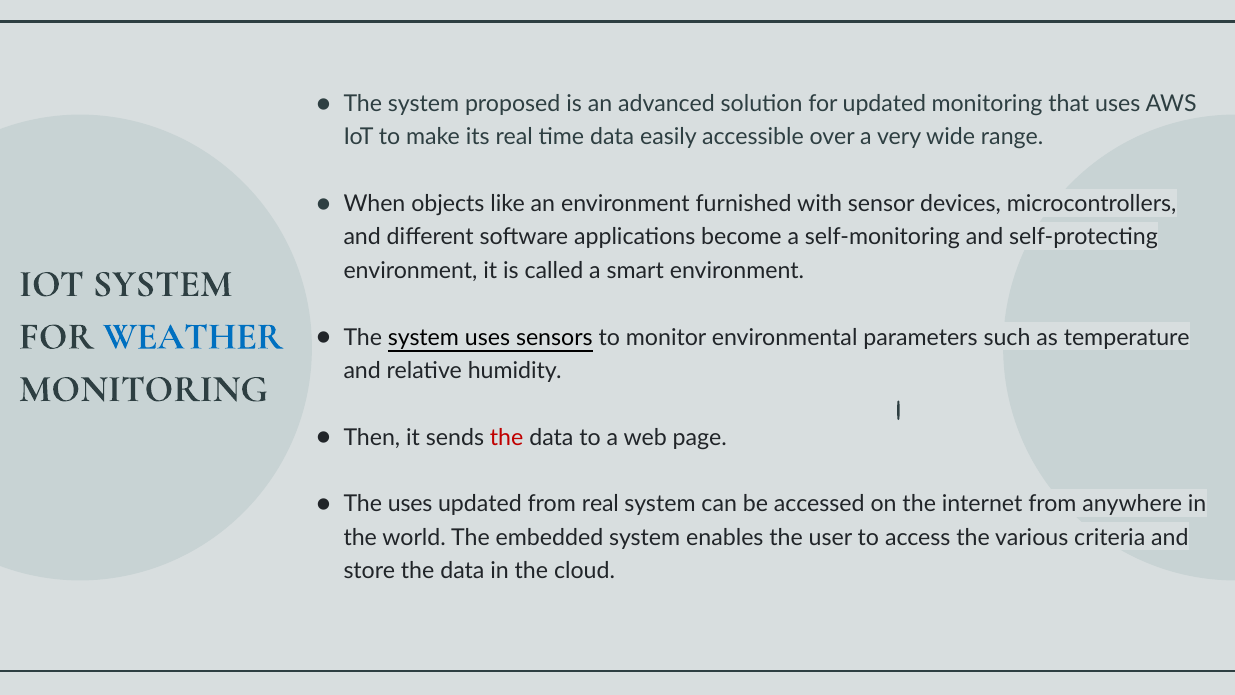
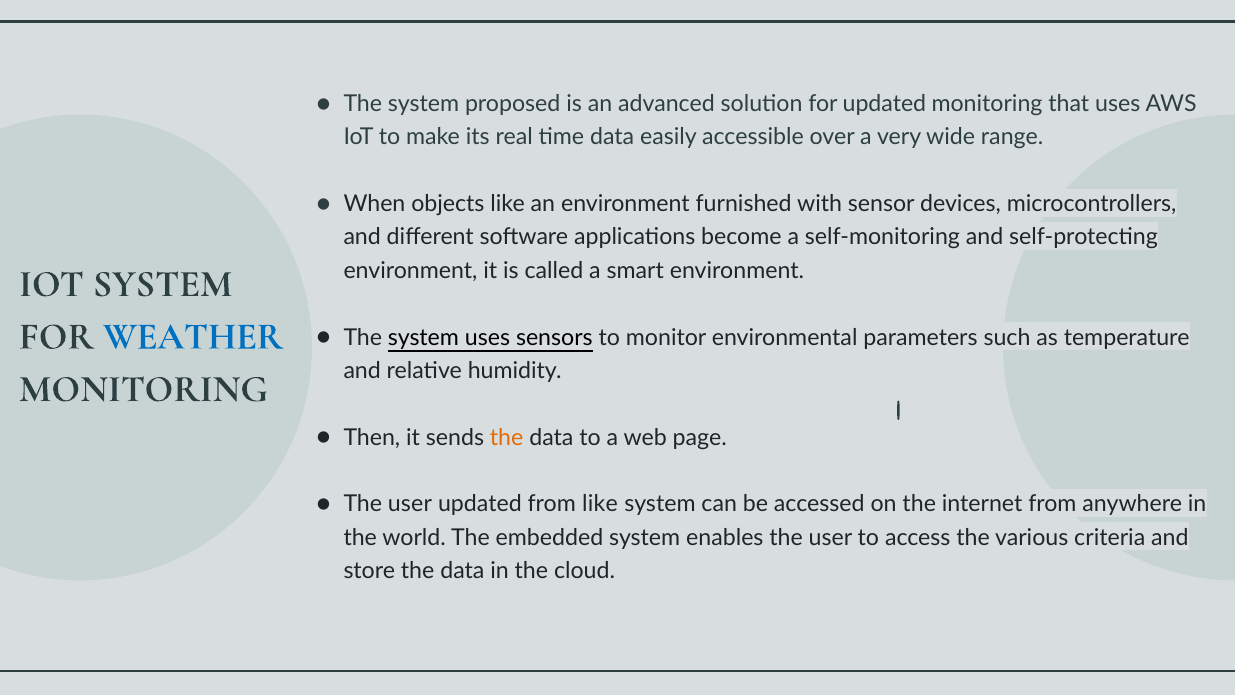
the at (507, 437) colour: red -> orange
uses at (410, 504): uses -> user
from real: real -> like
